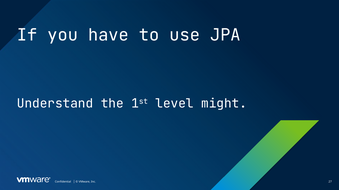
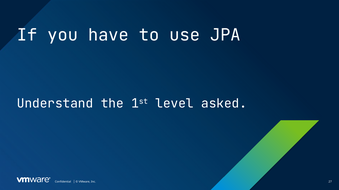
might: might -> asked
